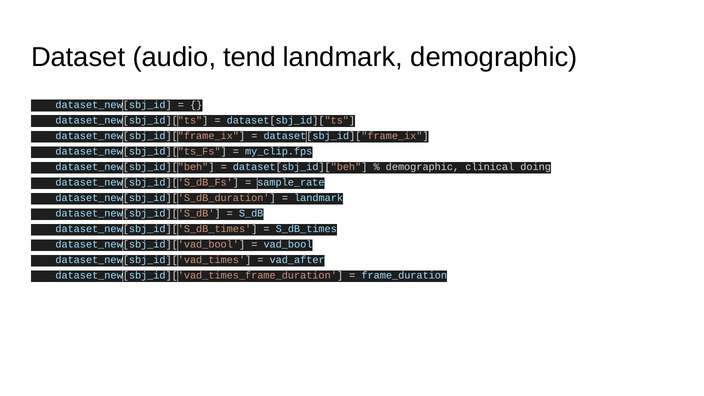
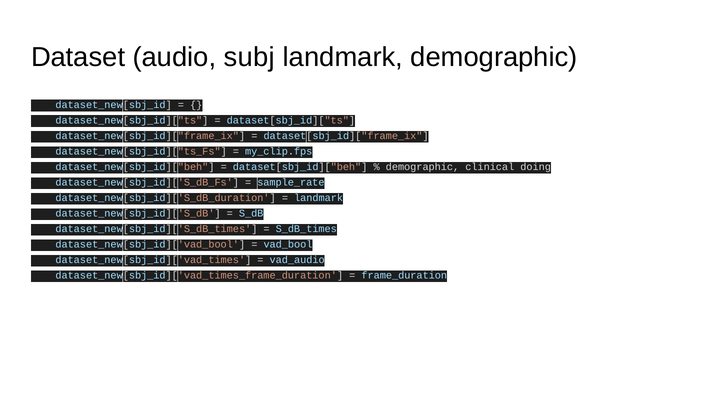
tend: tend -> subj
vad_after: vad_after -> vad_audio
